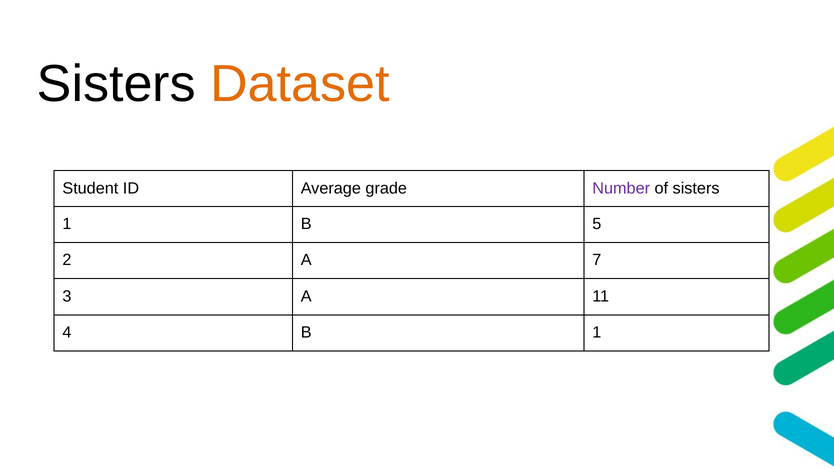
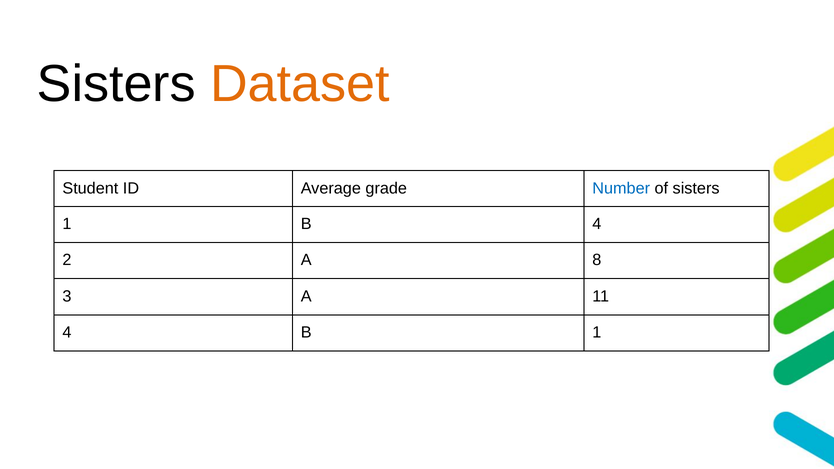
Number colour: purple -> blue
B 5: 5 -> 4
7: 7 -> 8
